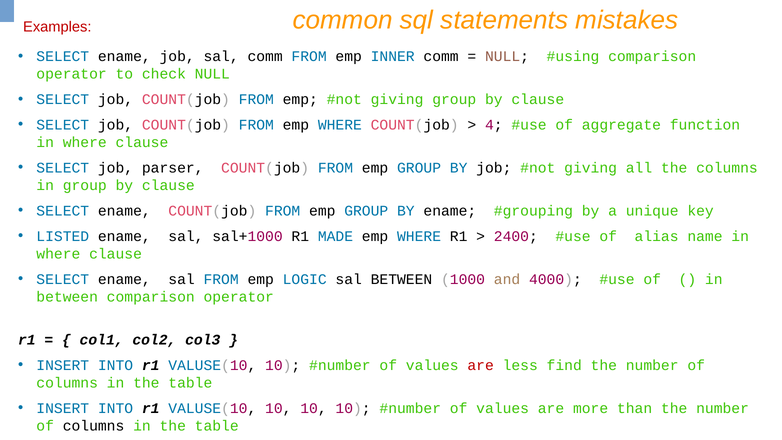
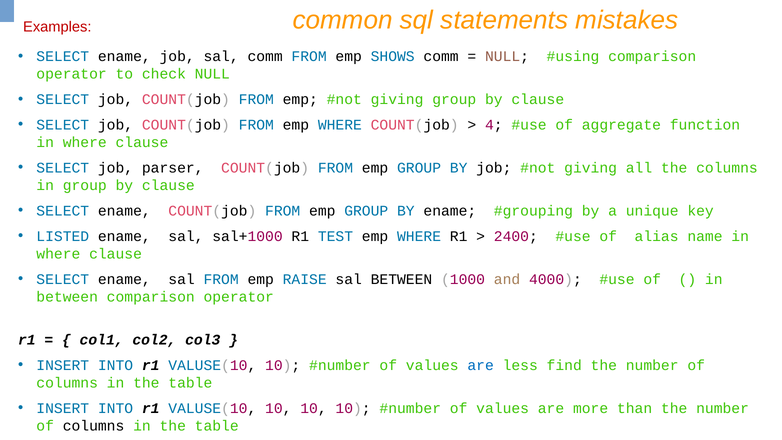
INNER: INNER -> SHOWS
MADE: MADE -> TEST
LOGIC: LOGIC -> RAISE
are at (481, 365) colour: red -> blue
